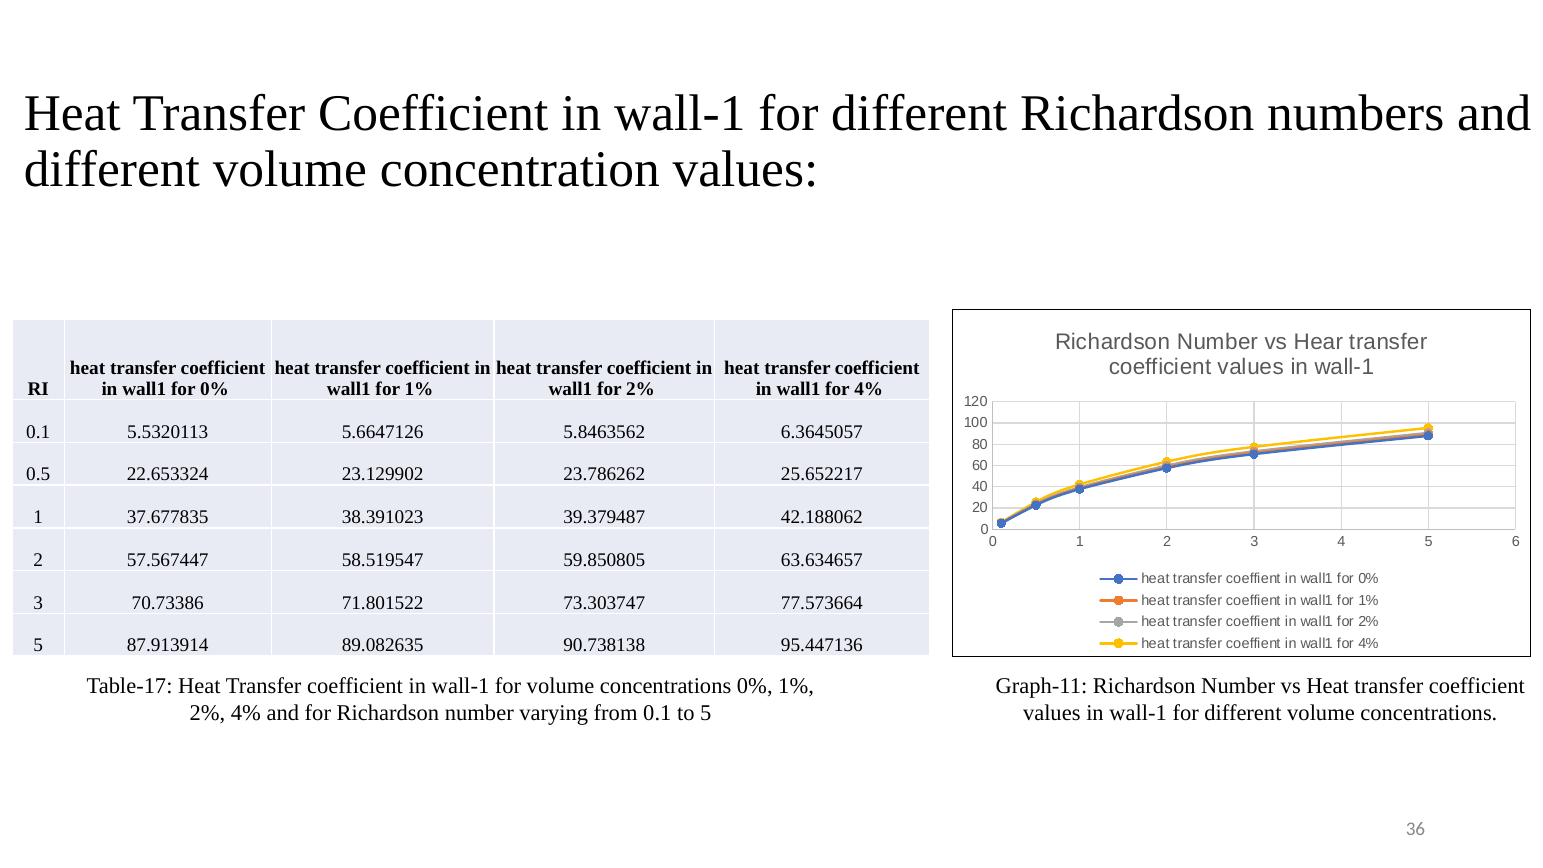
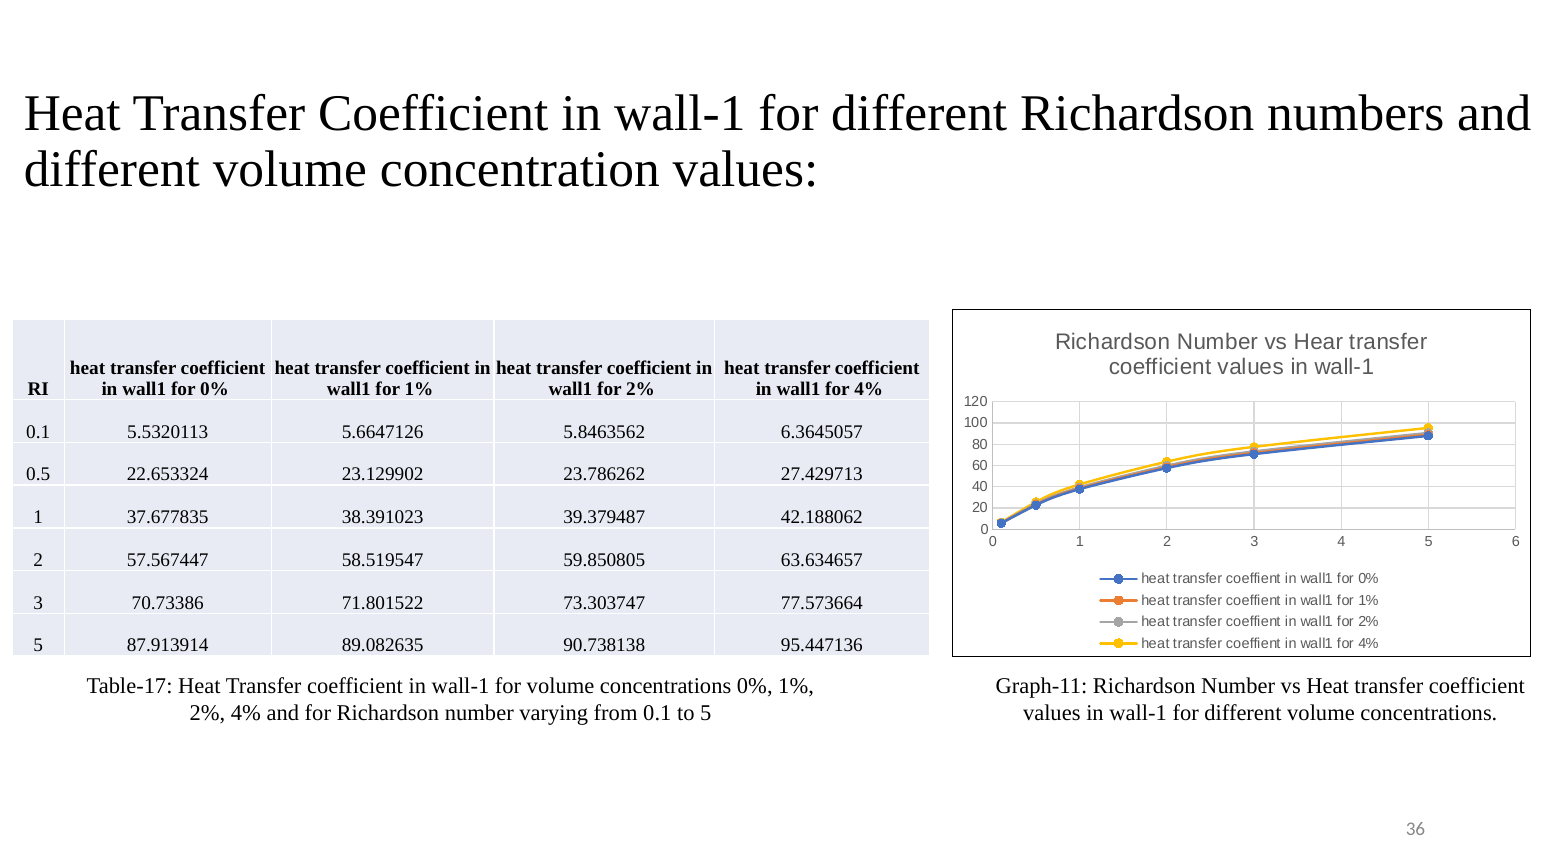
25.652217: 25.652217 -> 27.429713
